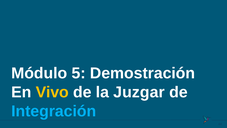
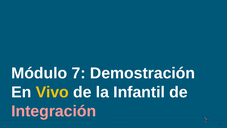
5: 5 -> 7
Juzgar: Juzgar -> Infantil
Integración colour: light blue -> pink
